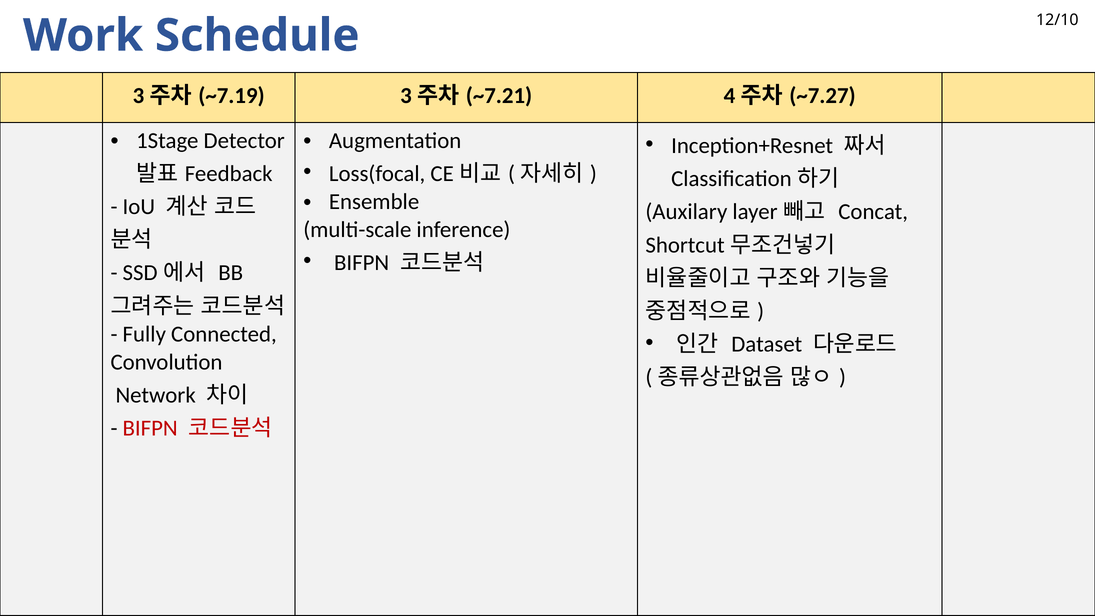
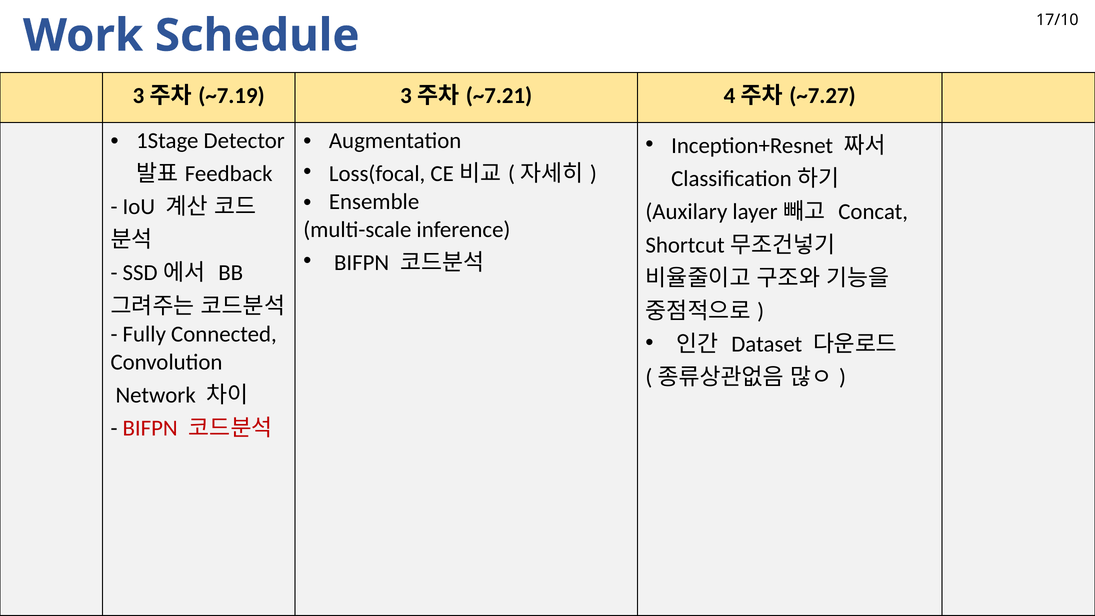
12/10: 12/10 -> 17/10
